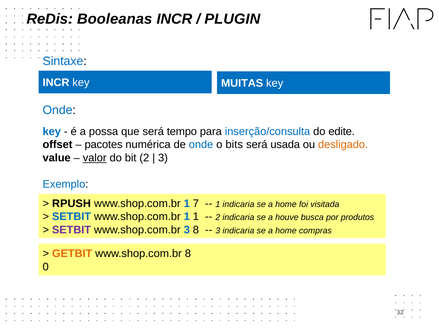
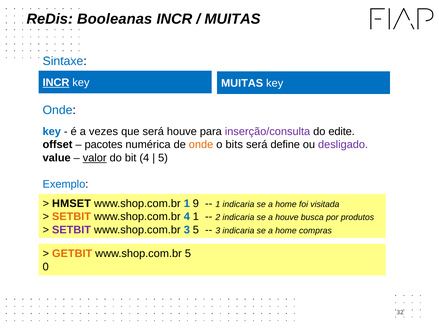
PLUGIN at (232, 19): PLUGIN -> MUITAS
INCR at (56, 83) underline: none -> present
possa: possa -> vezes
será tempo: tempo -> houve
inserção/consulta colour: blue -> purple
onde at (201, 145) colour: blue -> orange
usada: usada -> define
desligado colour: orange -> purple
bit 2: 2 -> 4
3 at (163, 158): 3 -> 5
RPUSH: RPUSH -> HMSET
7: 7 -> 9
SETBIT at (72, 217) colour: blue -> orange
1 at (187, 217): 1 -> 4
3 8: 8 -> 5
www.shop.com.br 8: 8 -> 5
